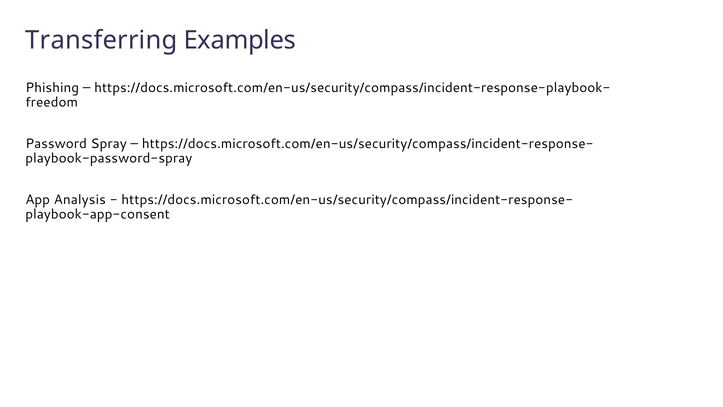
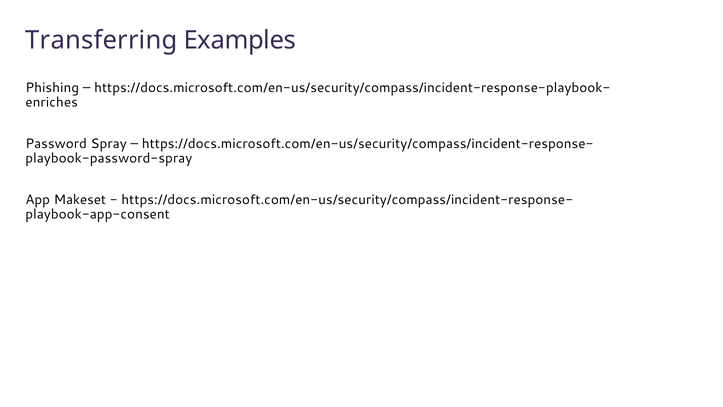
freedom: freedom -> enriches
Analysis: Analysis -> Makeset
